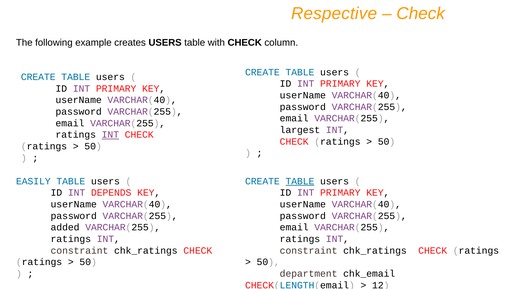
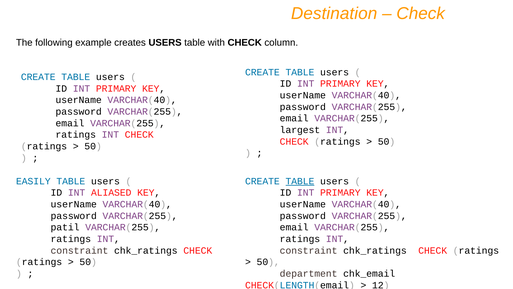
Respective: Respective -> Destination
INT at (110, 135) underline: present -> none
DEPENDS: DEPENDS -> ALIASED
added: added -> patil
